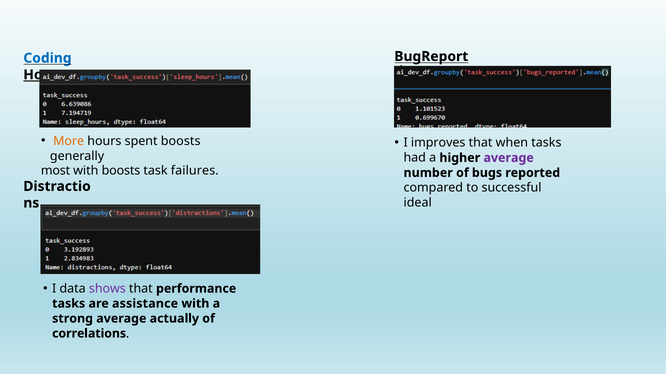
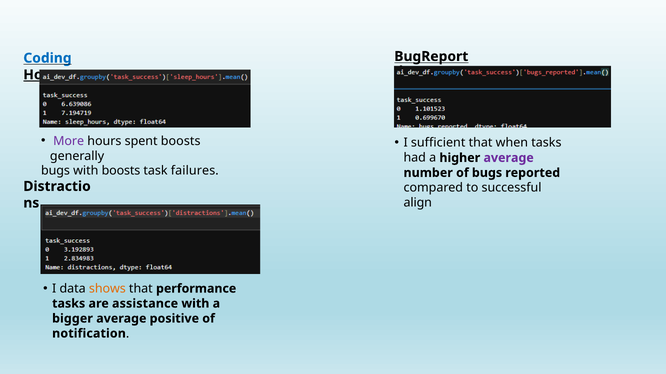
More colour: orange -> purple
improves: improves -> sufficient
most at (56, 171): most -> bugs
ideal: ideal -> align
shows colour: purple -> orange
strong: strong -> bigger
actually: actually -> positive
correlations: correlations -> notification
